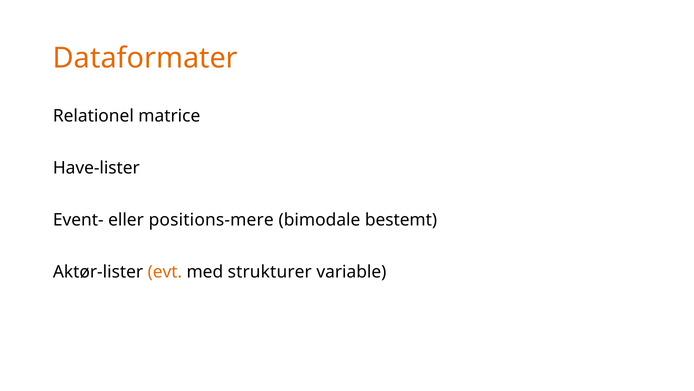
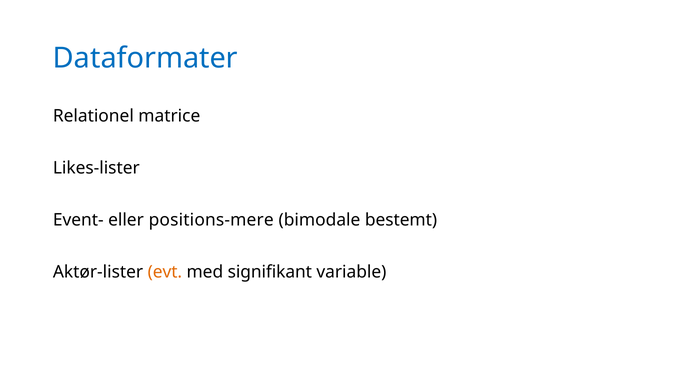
Dataformater colour: orange -> blue
Have-lister: Have-lister -> Likes-lister
strukturer: strukturer -> signifikant
